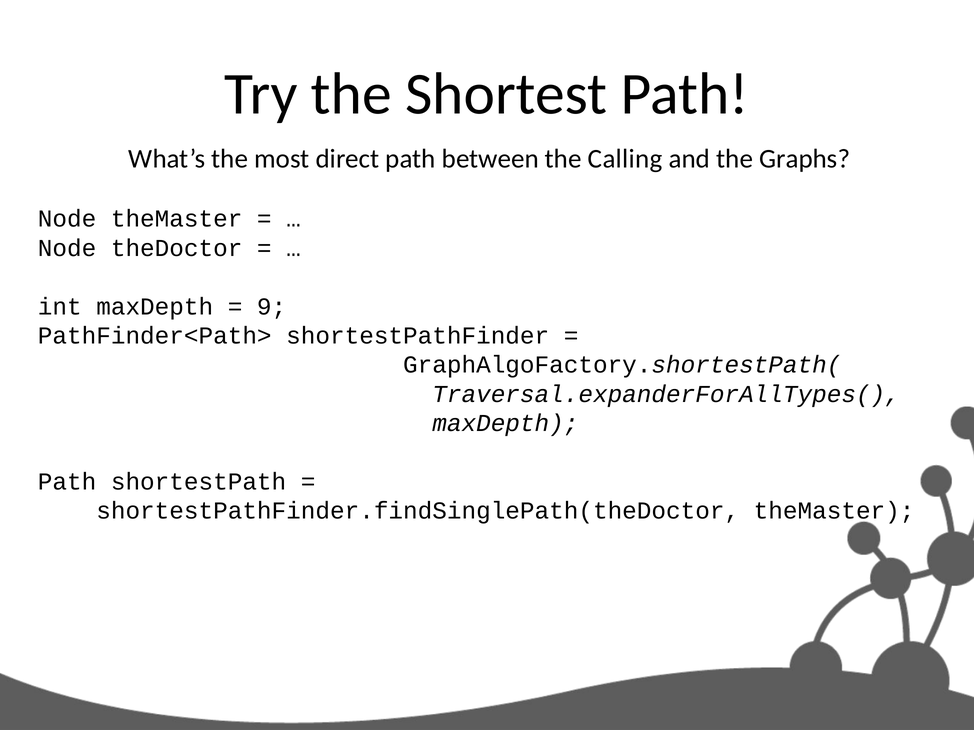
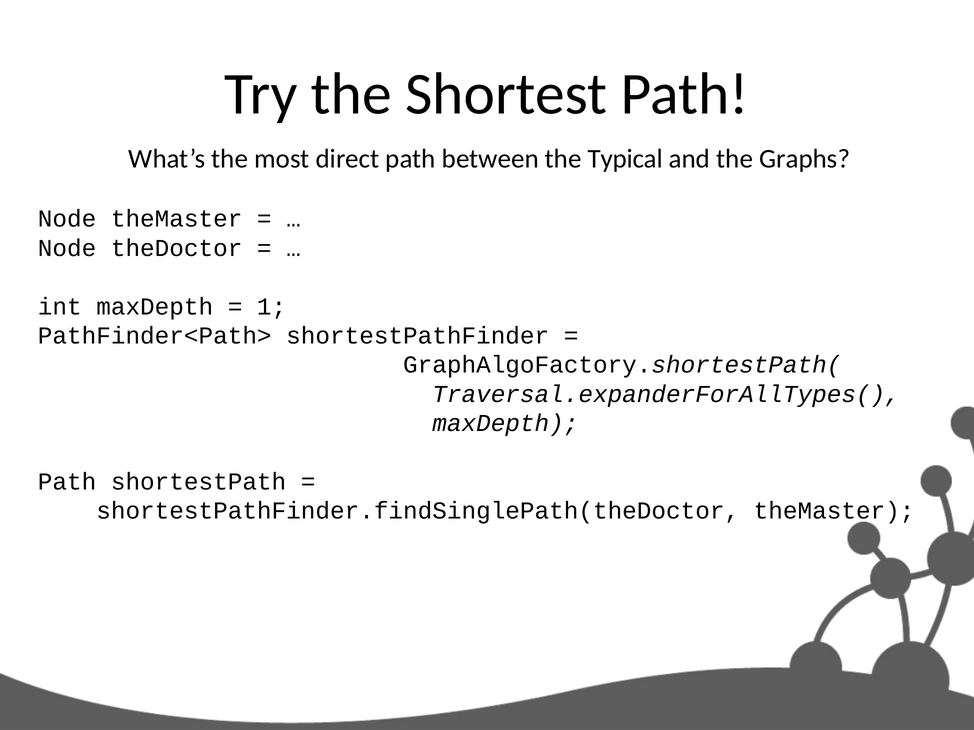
Calling: Calling -> Typical
9: 9 -> 1
